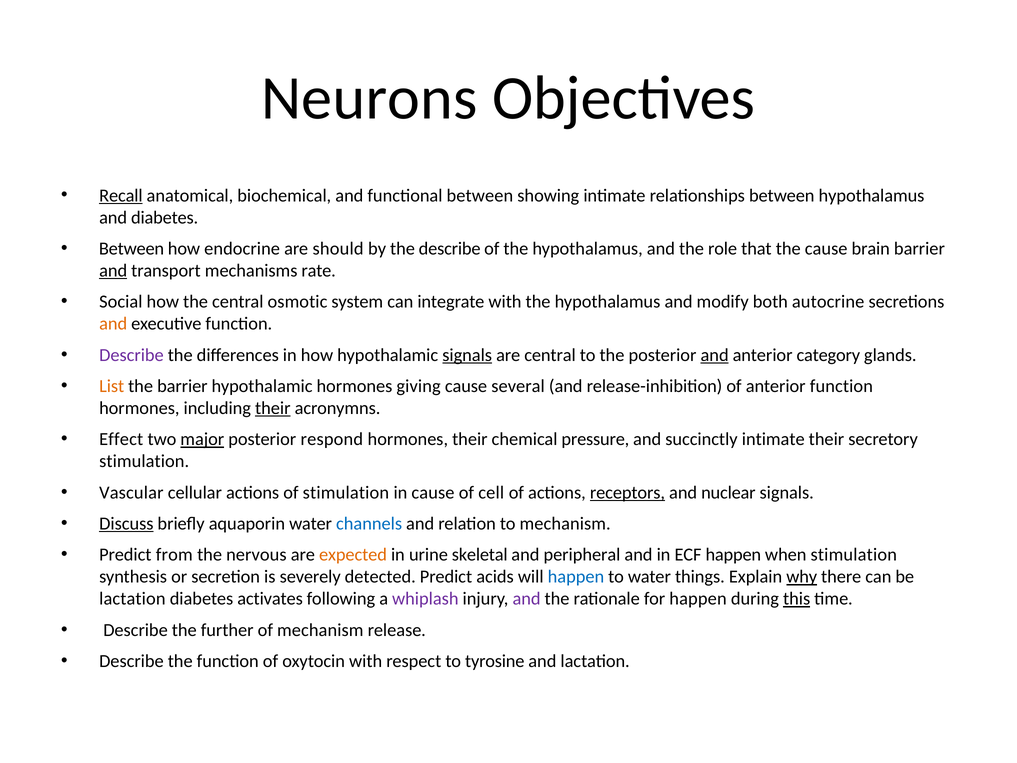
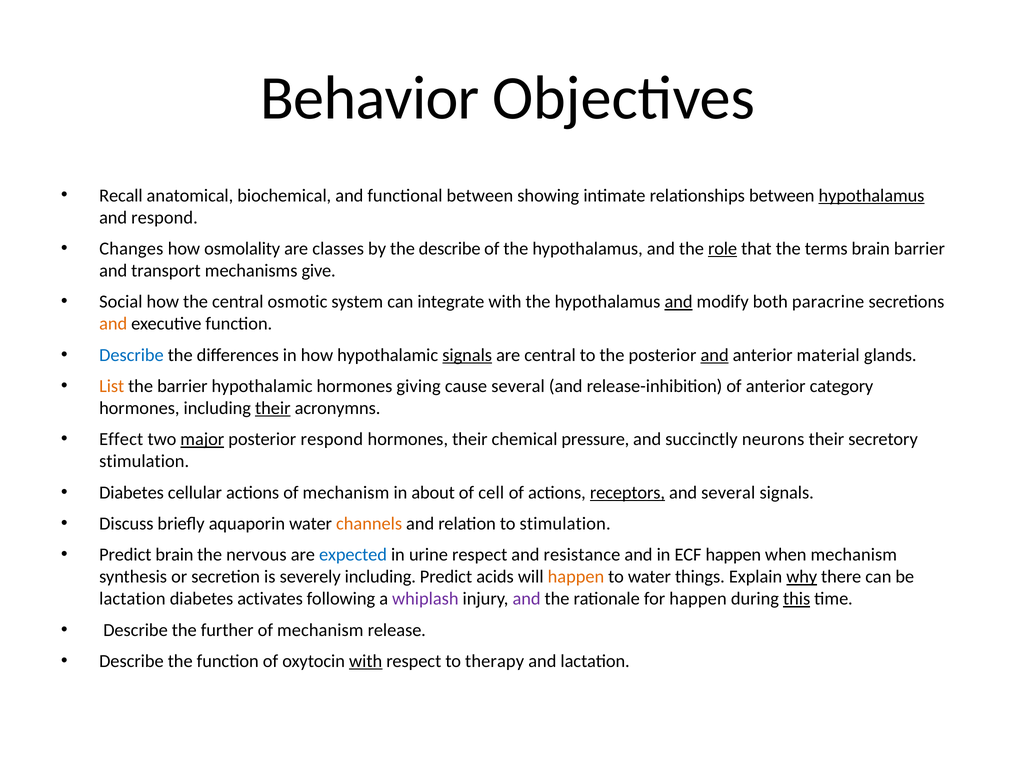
Neurons: Neurons -> Behavior
Recall underline: present -> none
hypothalamus at (872, 195) underline: none -> present
and diabetes: diabetes -> respond
Between at (132, 249): Between -> Changes
endocrine: endocrine -> osmolality
should: should -> classes
role underline: none -> present
the cause: cause -> terms
and at (113, 271) underline: present -> none
rate: rate -> give
and at (679, 302) underline: none -> present
autocrine: autocrine -> paracrine
Describe at (131, 355) colour: purple -> blue
category: category -> material
anterior function: function -> category
succinctly intimate: intimate -> neurons
Vascular at (131, 492): Vascular -> Diabetes
actions of stimulation: stimulation -> mechanism
in cause: cause -> about
and nuclear: nuclear -> several
Discuss underline: present -> none
channels colour: blue -> orange
to mechanism: mechanism -> stimulation
Predict from: from -> brain
expected colour: orange -> blue
urine skeletal: skeletal -> respect
peripheral: peripheral -> resistance
when stimulation: stimulation -> mechanism
severely detected: detected -> including
happen at (576, 577) colour: blue -> orange
with at (366, 661) underline: none -> present
tyrosine: tyrosine -> therapy
